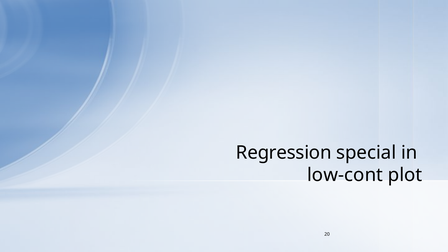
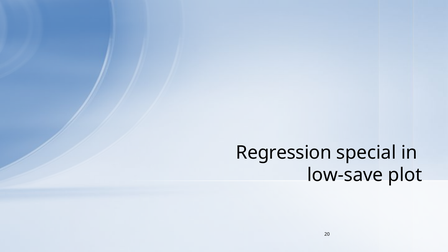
low-cont: low-cont -> low-save
